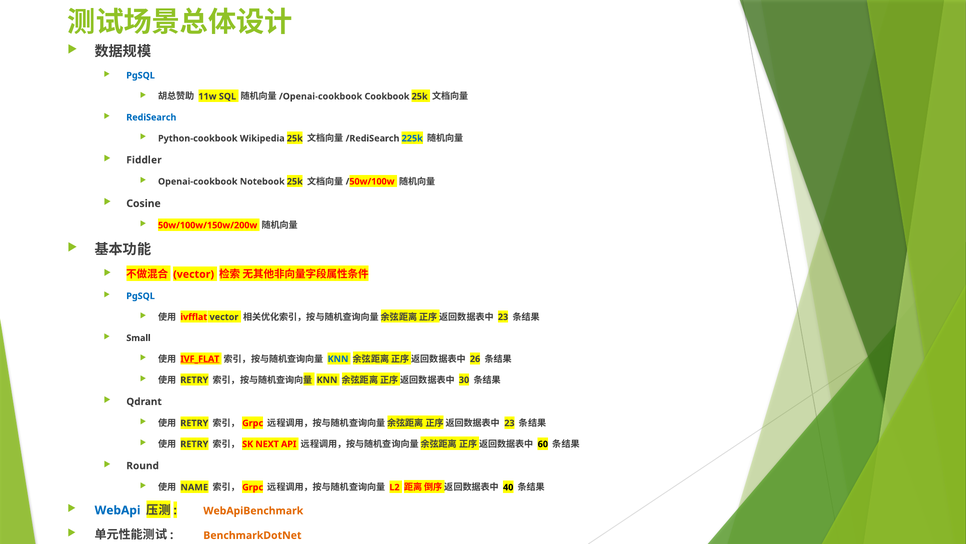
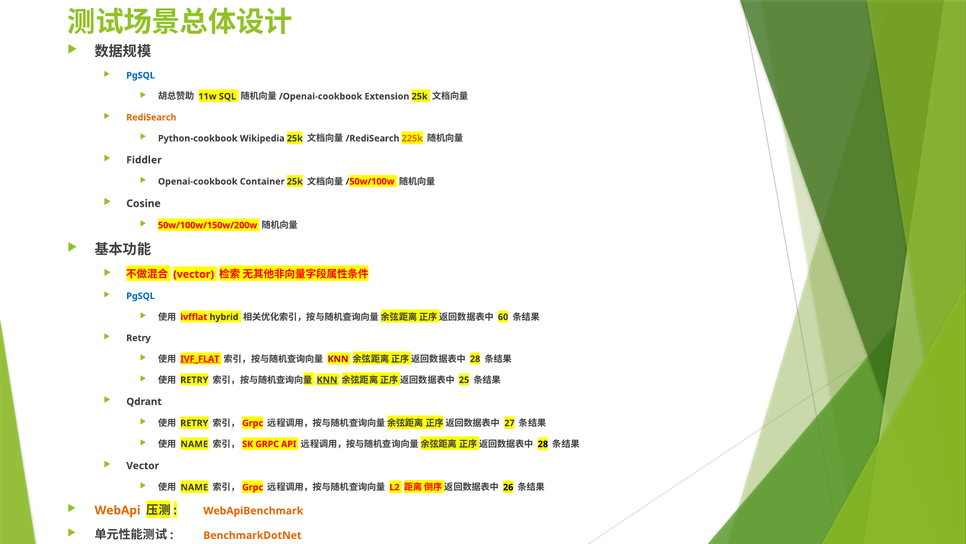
Cookbook: Cookbook -> Extension
RediSearch colour: blue -> orange
225k colour: blue -> orange
Notebook: Notebook -> Container
ivfflat vector: vector -> hybrid
23 at (503, 317): 23 -> 60
Small at (138, 338): Small -> Retry
KNN at (338, 359) colour: blue -> red
26 at (475, 359): 26 -> 28
KNN at (327, 380) underline: none -> present
30: 30 -> 25
23 at (509, 423): 23 -> 27
RETRY at (194, 444): RETRY -> NAME
NEXT: NEXT -> GRPC
60 at (543, 444): 60 -> 28
Round at (143, 465): Round -> Vector
40: 40 -> 26
WebApi colour: blue -> orange
